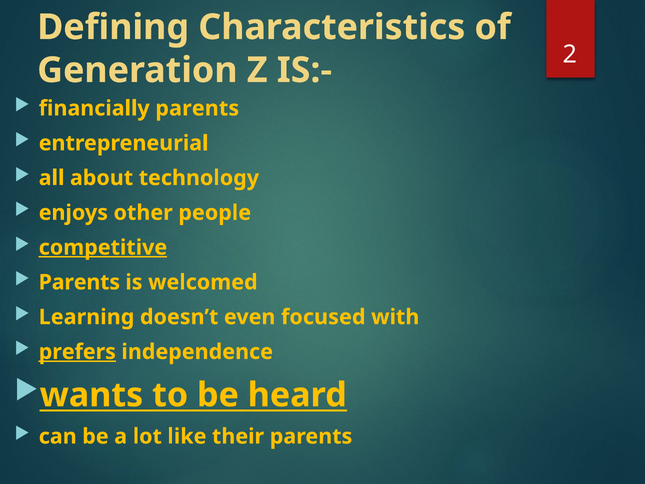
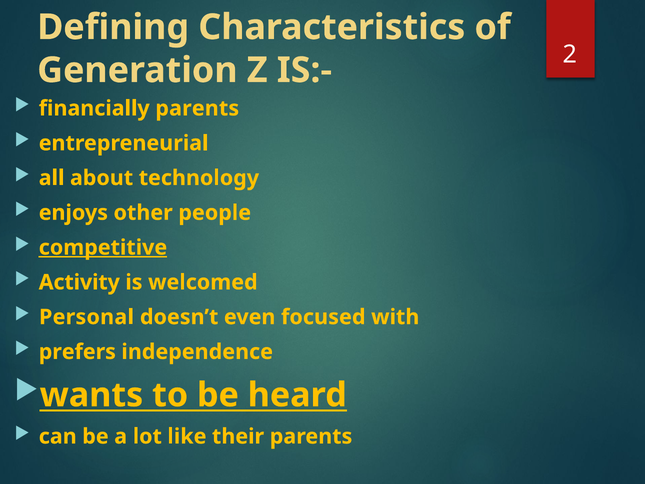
Parents at (79, 282): Parents -> Activity
Learning: Learning -> Personal
prefers underline: present -> none
